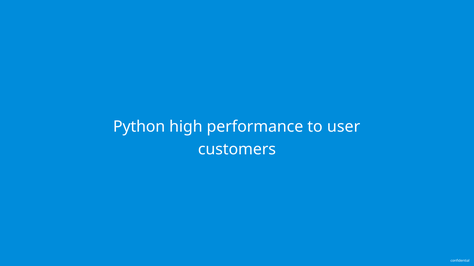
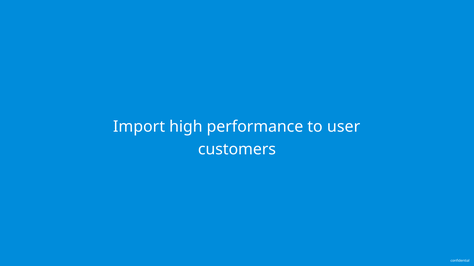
Python: Python -> Import
